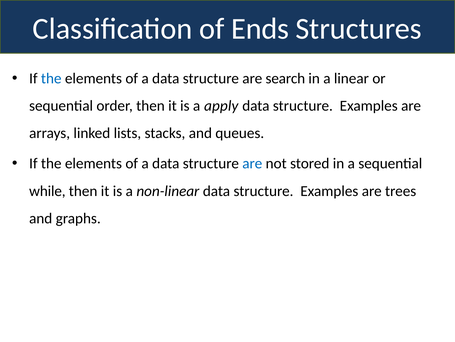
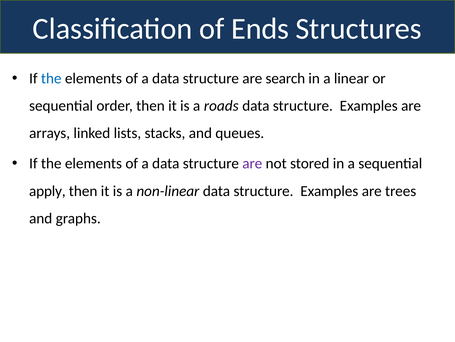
apply: apply -> roads
are at (252, 163) colour: blue -> purple
while: while -> apply
